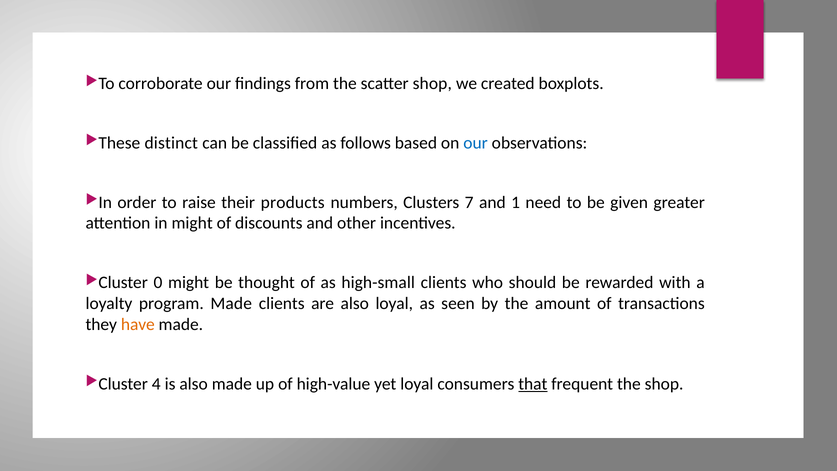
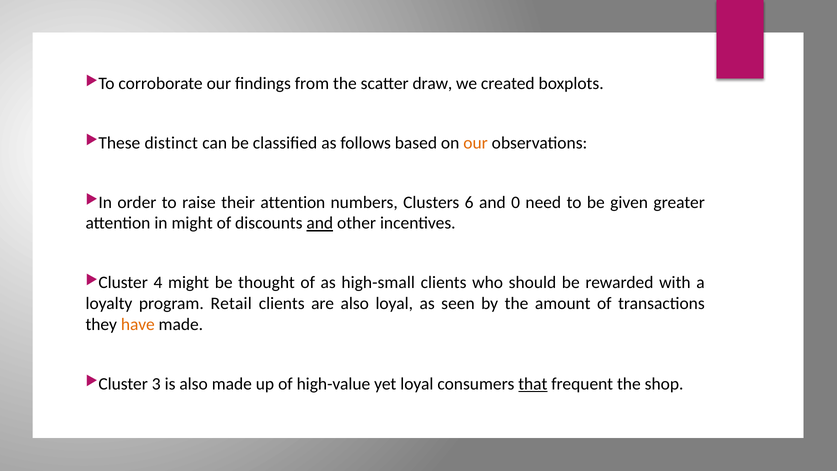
scatter shop: shop -> draw
our at (476, 143) colour: blue -> orange
their products: products -> attention
7: 7 -> 6
1: 1 -> 0
and at (320, 223) underline: none -> present
0: 0 -> 4
program Made: Made -> Retail
4: 4 -> 3
